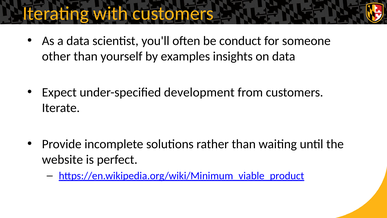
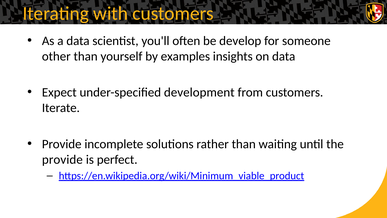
conduct: conduct -> develop
website at (62, 159): website -> provide
